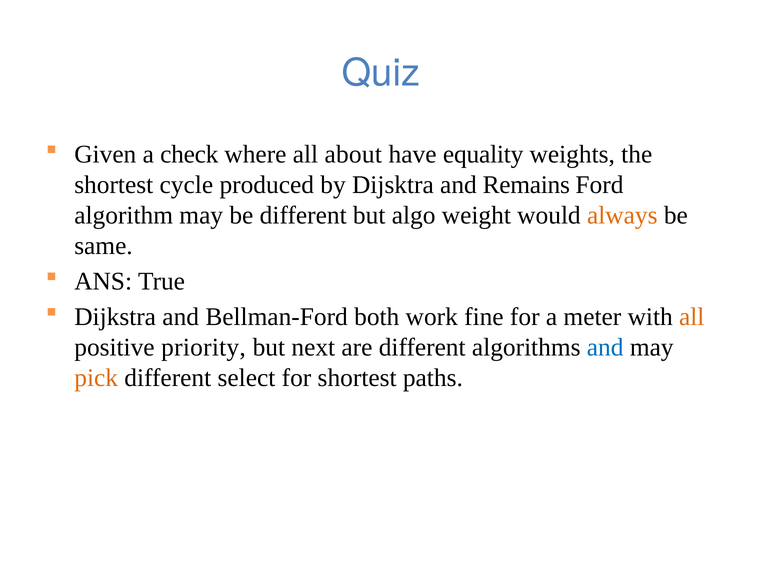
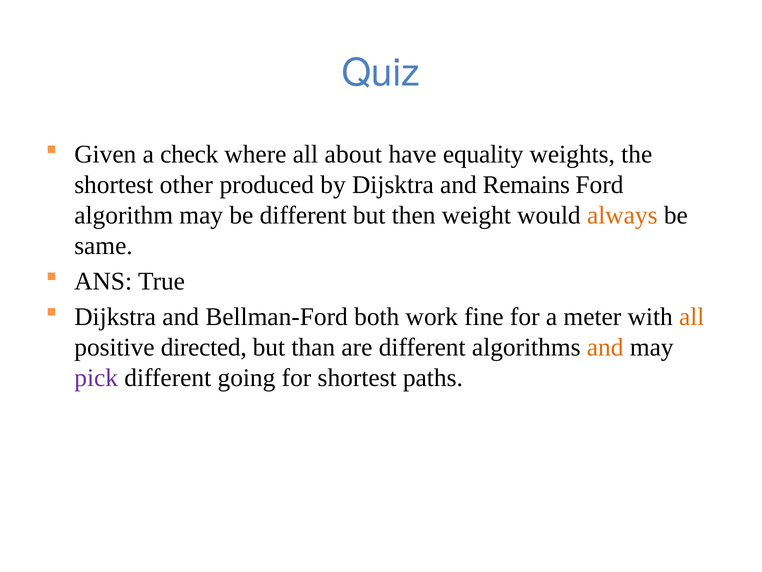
cycle: cycle -> other
algo: algo -> then
priority: priority -> directed
next: next -> than
and at (605, 347) colour: blue -> orange
pick colour: orange -> purple
select: select -> going
